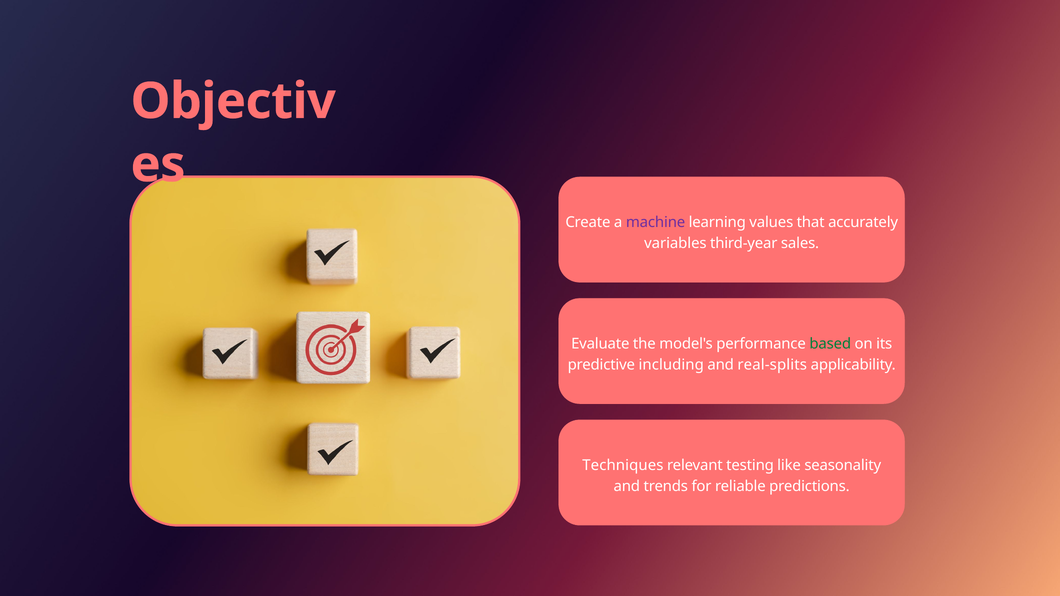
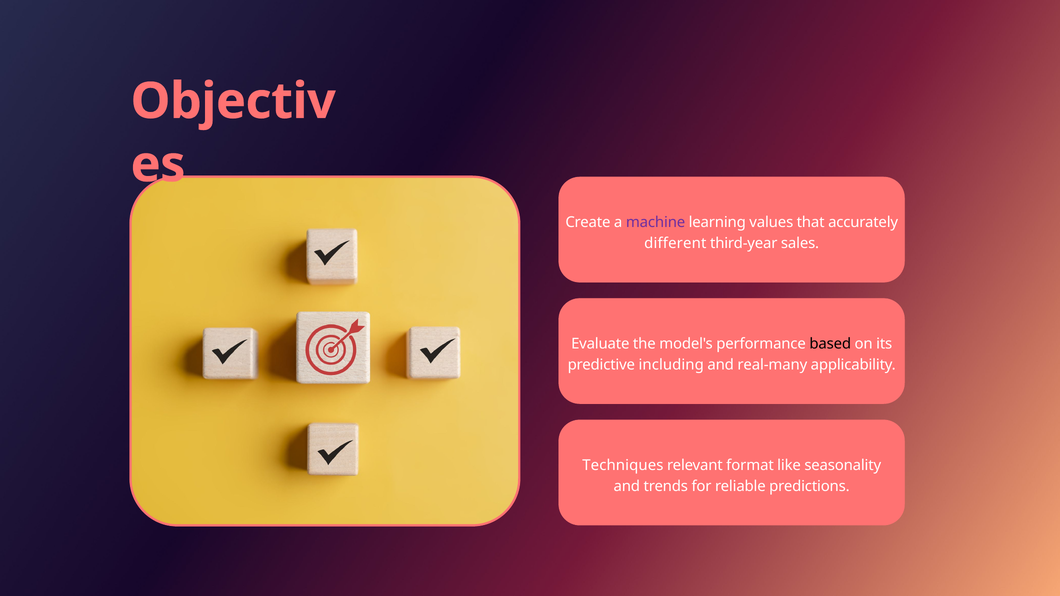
variables: variables -> different
based colour: green -> black
real-splits: real-splits -> real-many
testing: testing -> format
